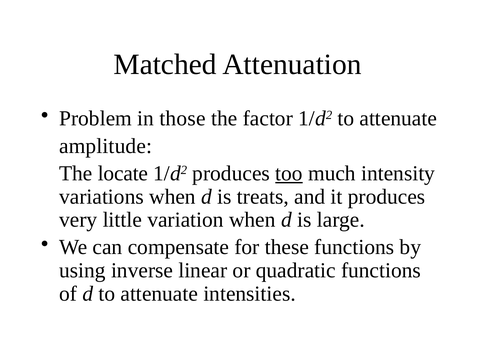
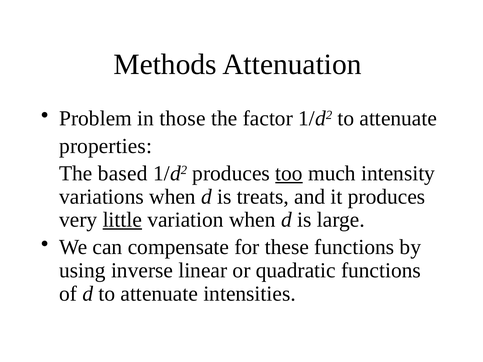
Matched: Matched -> Methods
amplitude: amplitude -> properties
locate: locate -> based
little underline: none -> present
